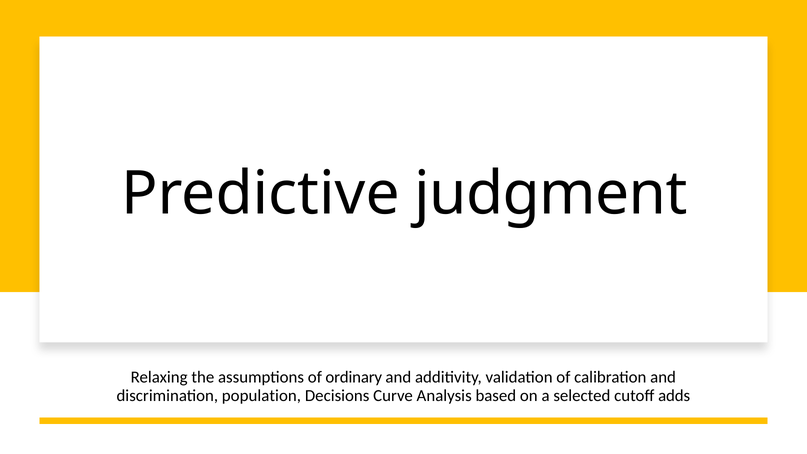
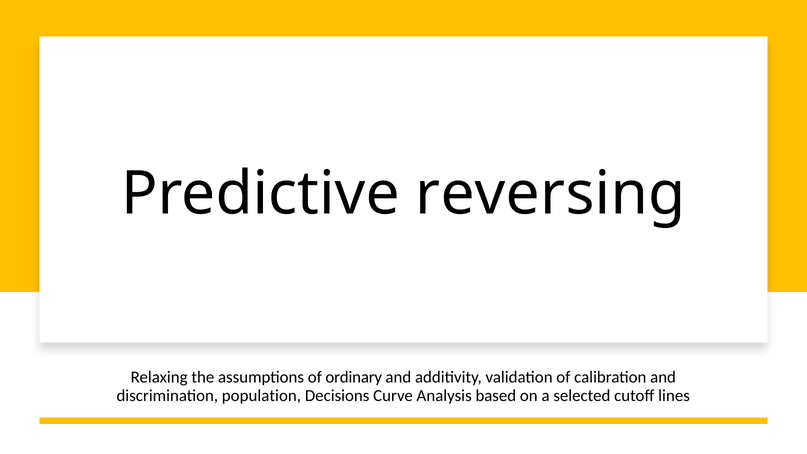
judgment: judgment -> reversing
adds: adds -> lines
